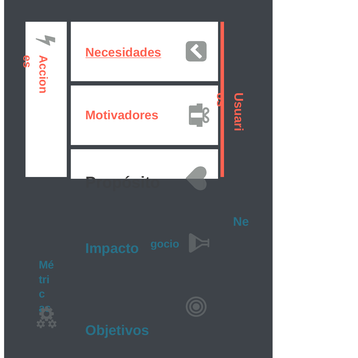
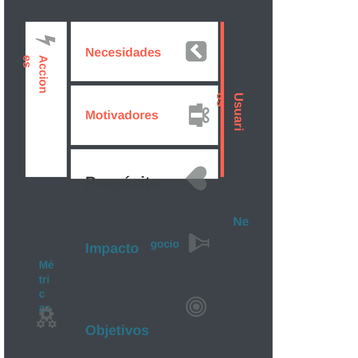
Necesidades underline: present -> none
